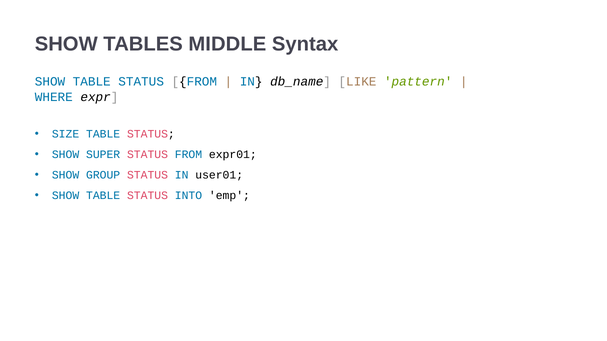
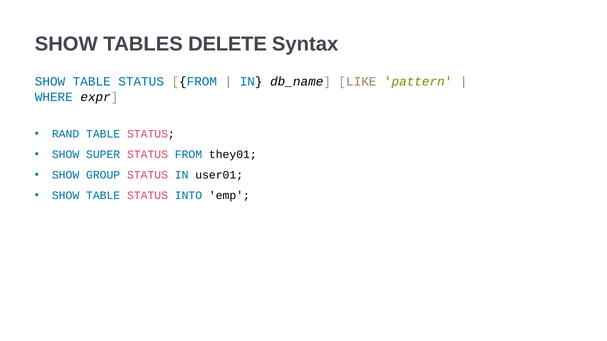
MIDDLE: MIDDLE -> DELETE
SIZE: SIZE -> RAND
expr01: expr01 -> they01
